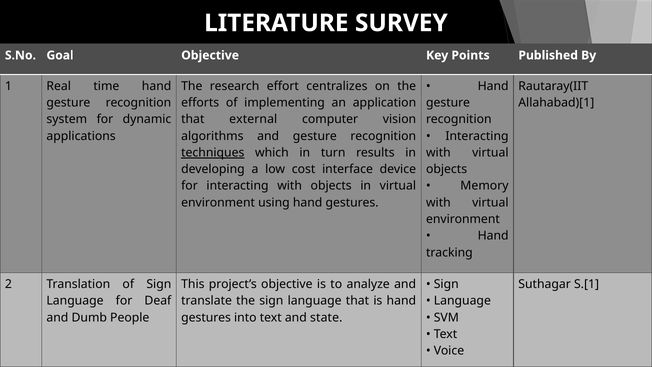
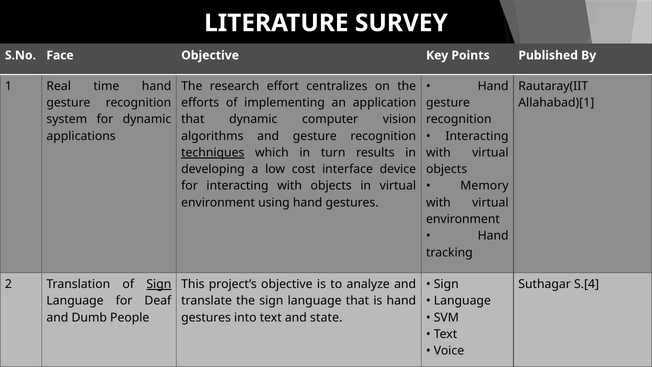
Goal: Goal -> Face
that external: external -> dynamic
Sign at (159, 284) underline: none -> present
S.[1: S.[1 -> S.[4
